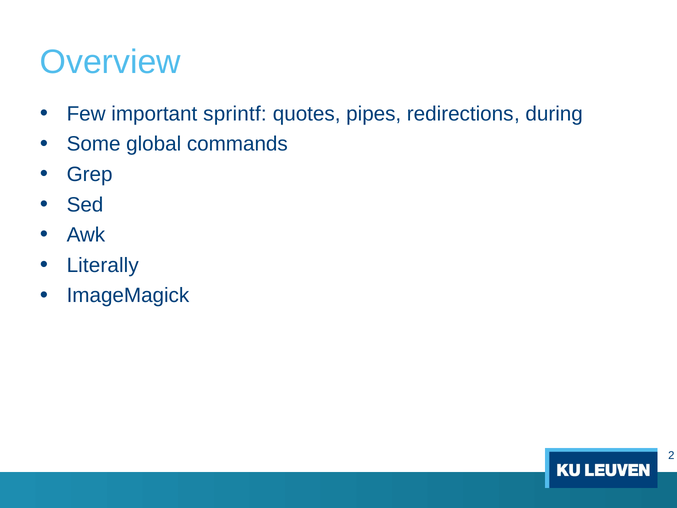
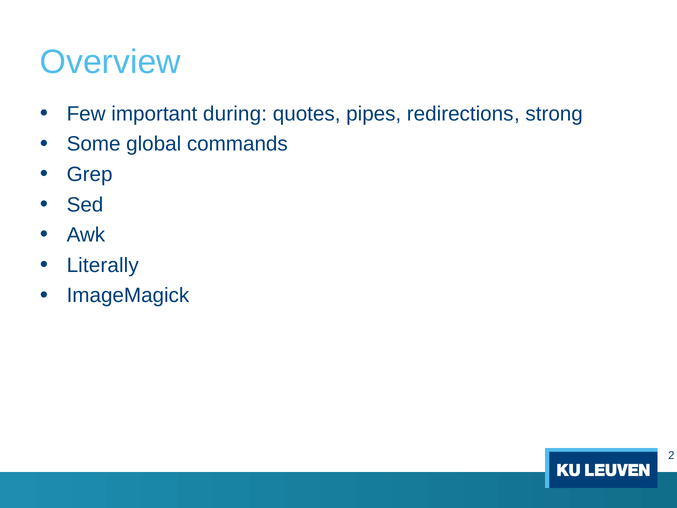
sprintf: sprintf -> during
during: during -> strong
